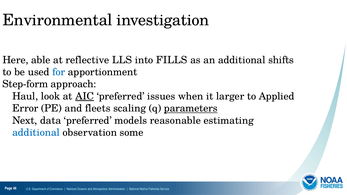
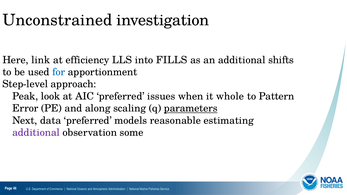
Environmental: Environmental -> Unconstrained
able: able -> link
reflective: reflective -> efficiency
Step-form: Step-form -> Step-level
Haul: Haul -> Peak
AIC underline: present -> none
larger: larger -> whole
Applied: Applied -> Pattern
fleets: fleets -> along
additional at (36, 133) colour: blue -> purple
